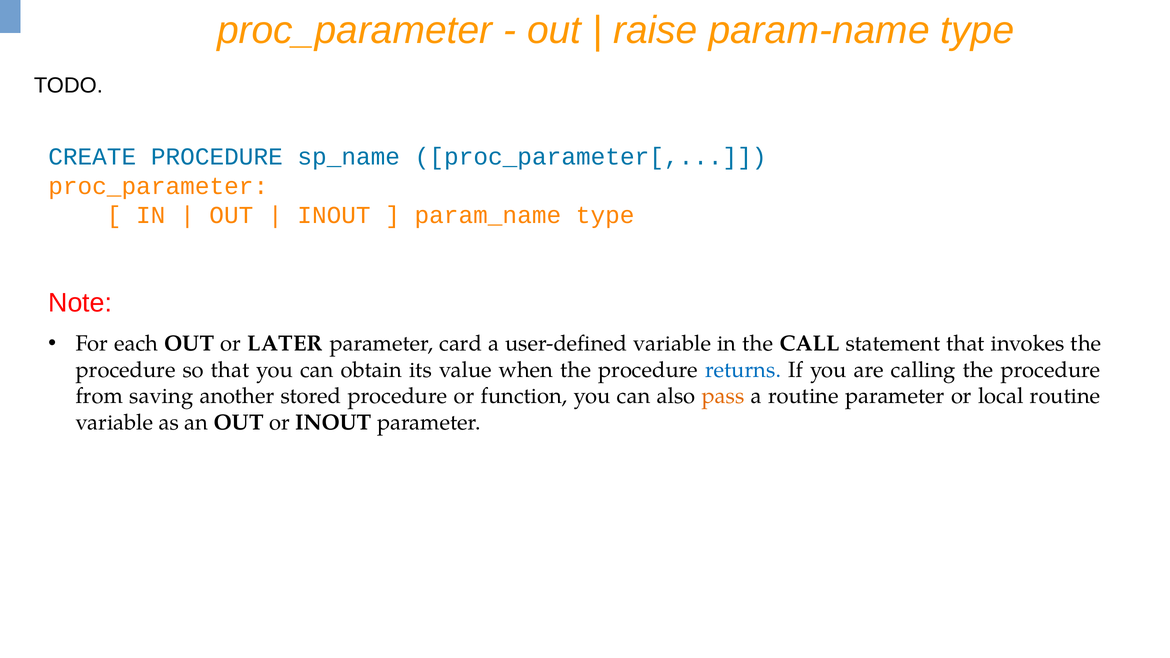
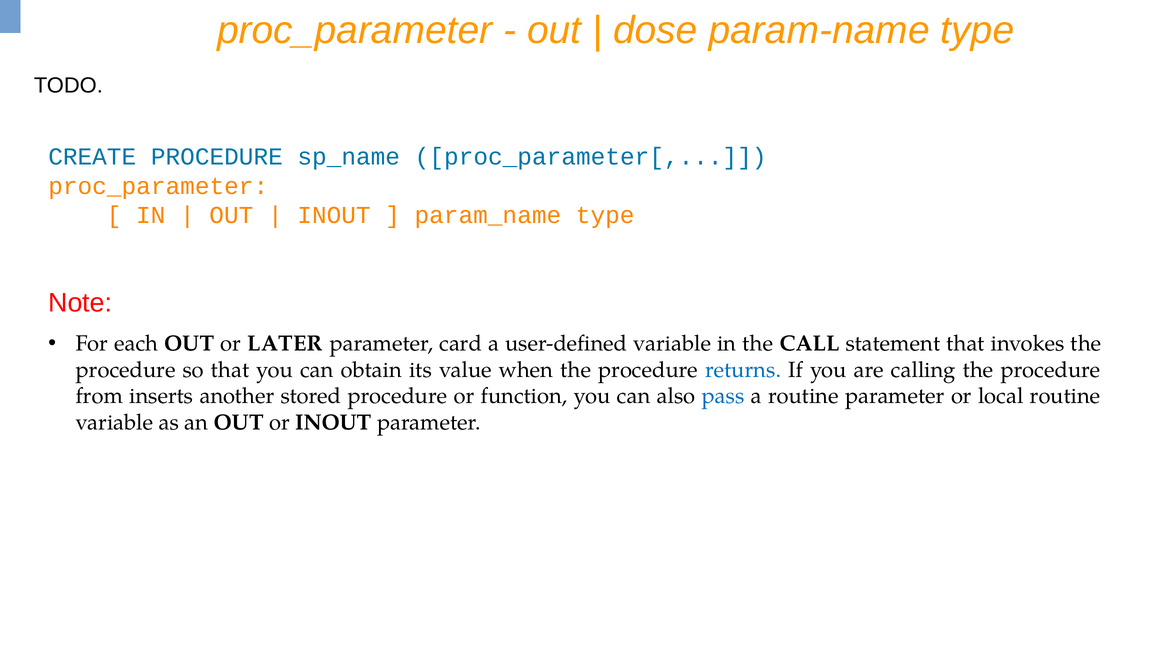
raise: raise -> dose
saving: saving -> inserts
pass colour: orange -> blue
